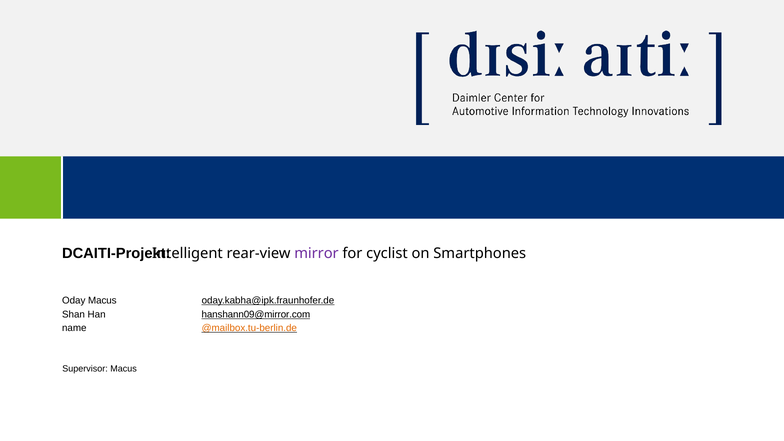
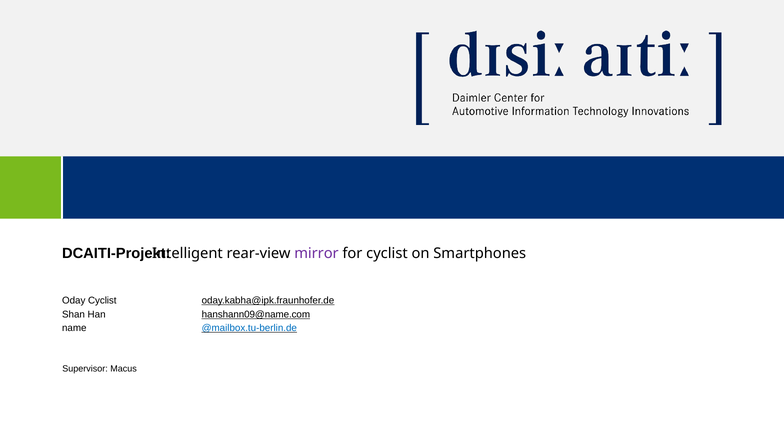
Oday Macus: Macus -> Cyclist
hanshann09@mirror.com: hanshann09@mirror.com -> hanshann09@name.com
@mailbox.tu-berlin.de colour: orange -> blue
